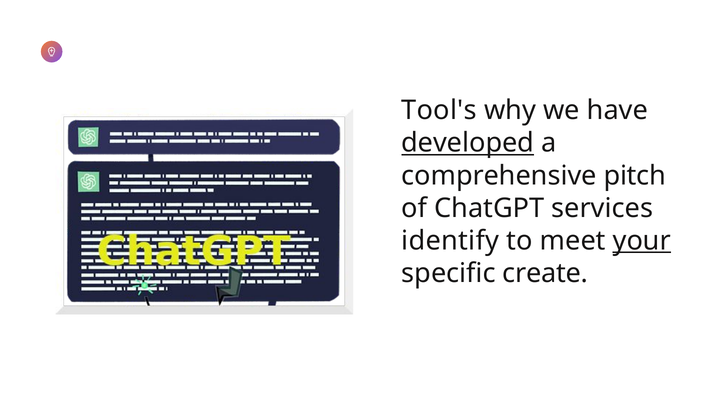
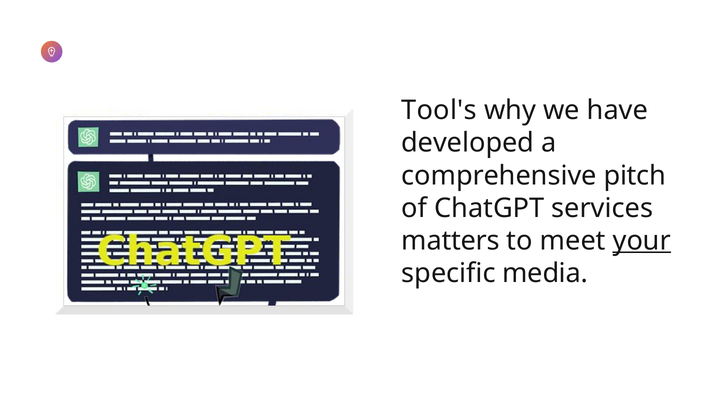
developed underline: present -> none
identify: identify -> matters
create: create -> media
